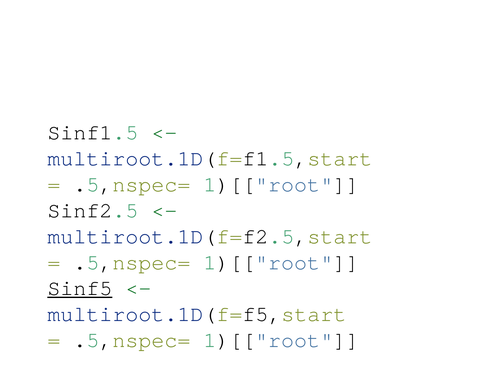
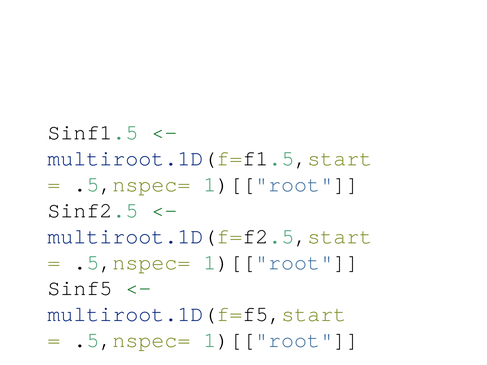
Sinf5 underline: present -> none
